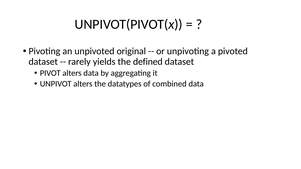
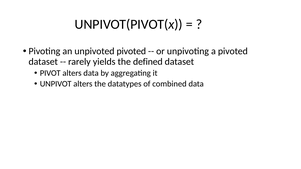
unpivoted original: original -> pivoted
